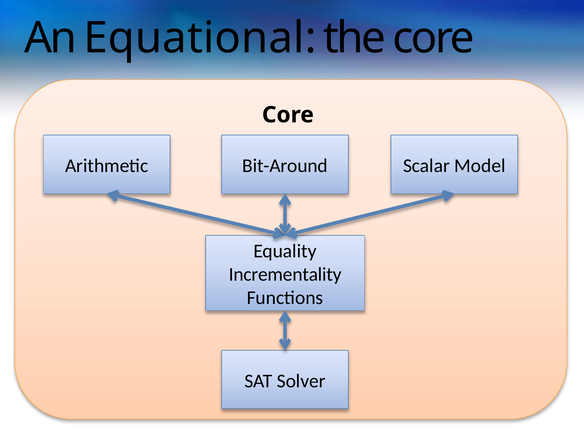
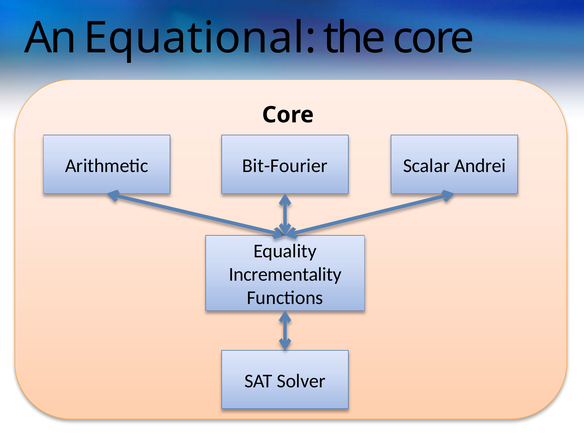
Bit-Around: Bit-Around -> Bit-Fourier
Model: Model -> Andrei
